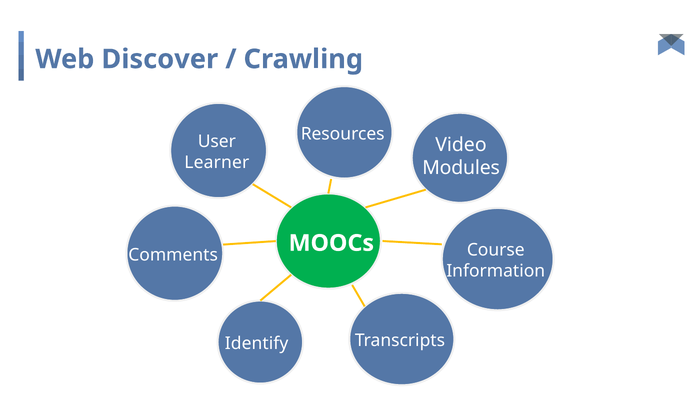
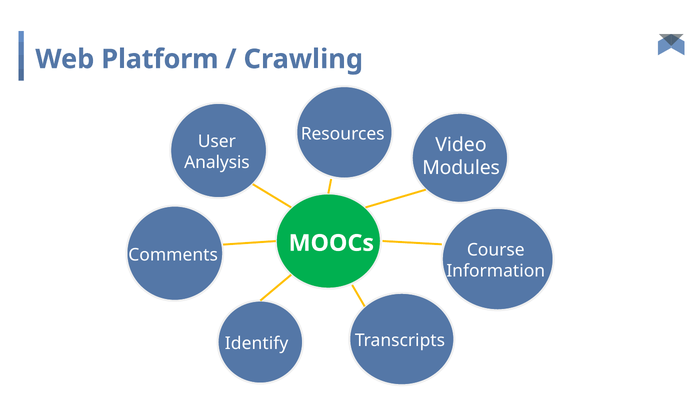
Discover: Discover -> Platform
Learner: Learner -> Analysis
